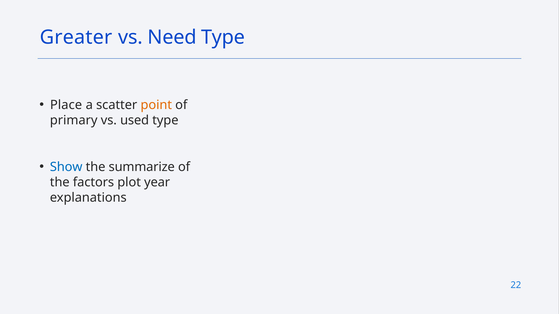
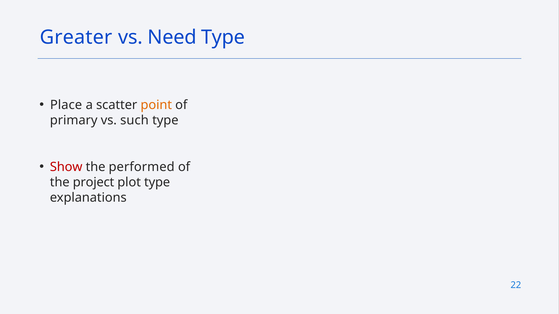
used: used -> such
Show colour: blue -> red
summarize: summarize -> performed
factors: factors -> project
plot year: year -> type
